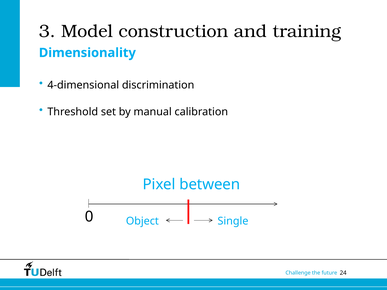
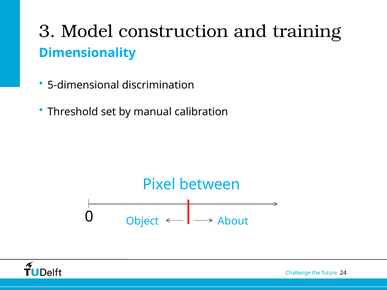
4-dimensional: 4-dimensional -> 5-dimensional
Single: Single -> About
